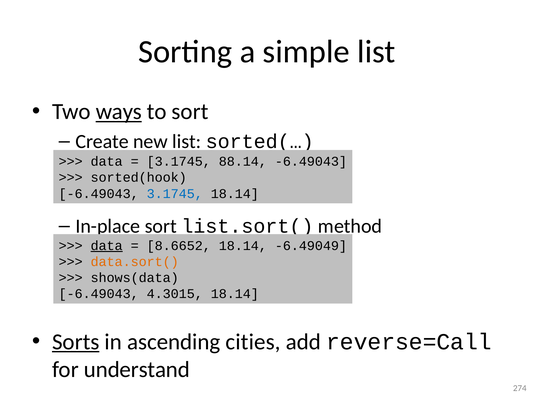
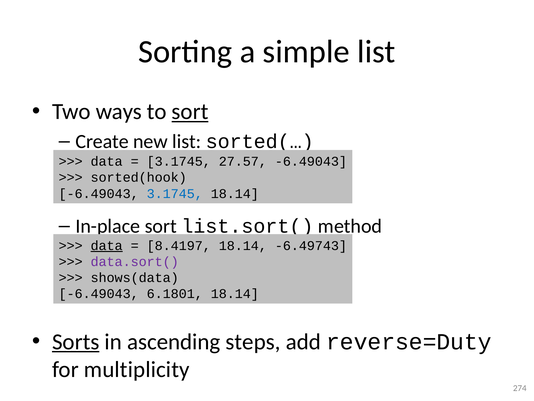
ways underline: present -> none
sort at (190, 112) underline: none -> present
88.14: 88.14 -> 27.57
8.6652: 8.6652 -> 8.4197
-6.49049: -6.49049 -> -6.49743
data.sort( colour: orange -> purple
4.3015: 4.3015 -> 6.1801
cities: cities -> steps
reverse=Call: reverse=Call -> reverse=Duty
understand: understand -> multiplicity
